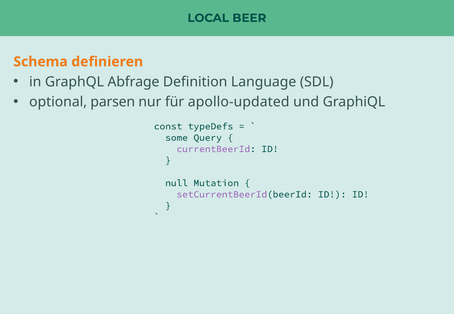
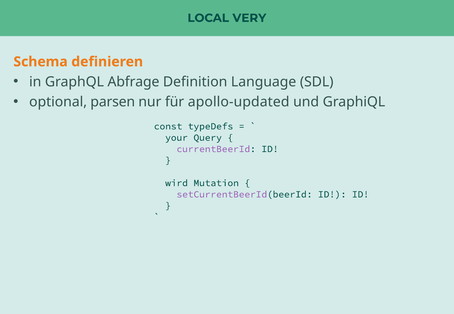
BEER: BEER -> VERY
some: some -> your
null: null -> wird
